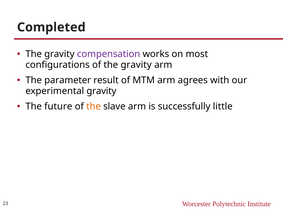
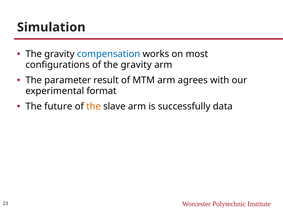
Completed: Completed -> Simulation
compensation colour: purple -> blue
experimental gravity: gravity -> format
little: little -> data
